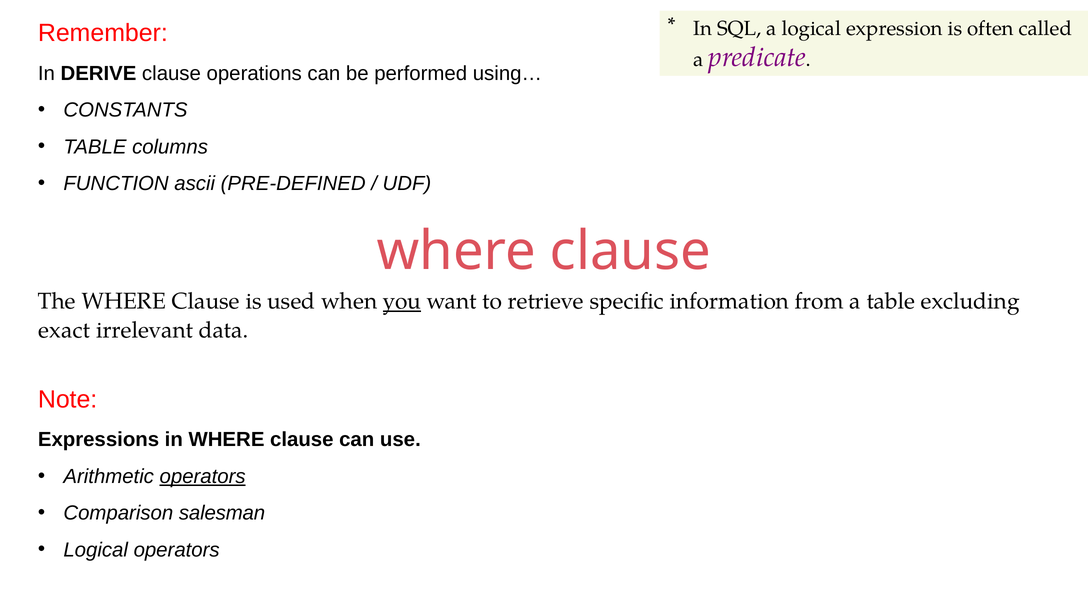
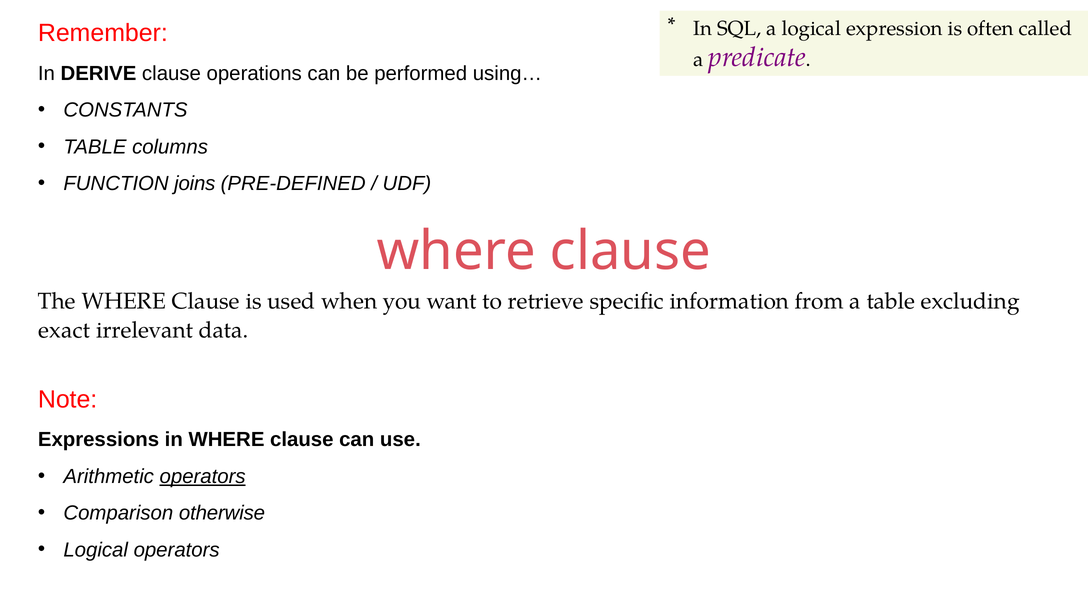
ascii: ascii -> joins
you underline: present -> none
salesman: salesman -> otherwise
